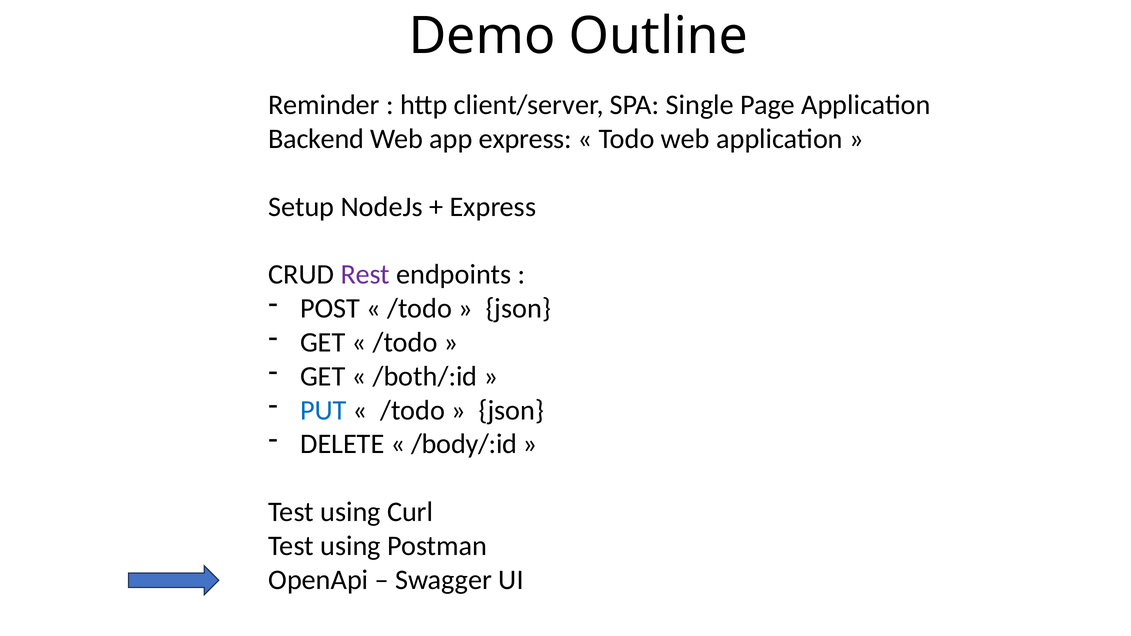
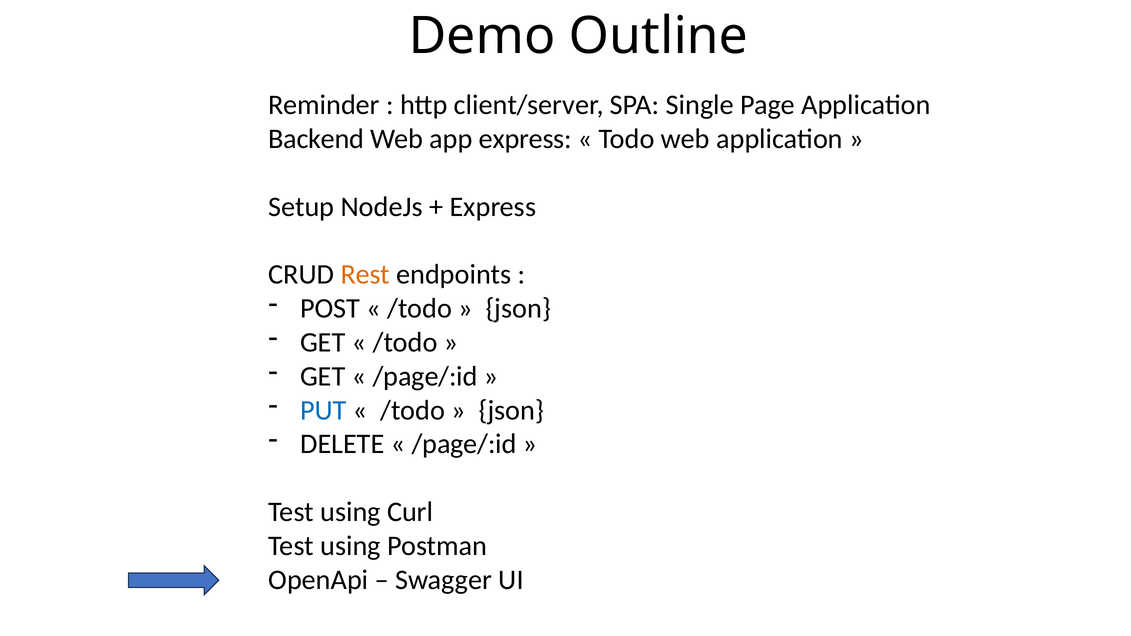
Rest colour: purple -> orange
/both/:id at (425, 376): /both/:id -> /page/:id
/body/:id at (464, 444): /body/:id -> /page/:id
